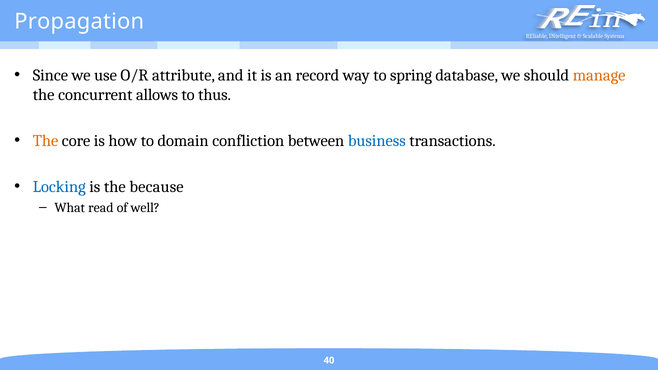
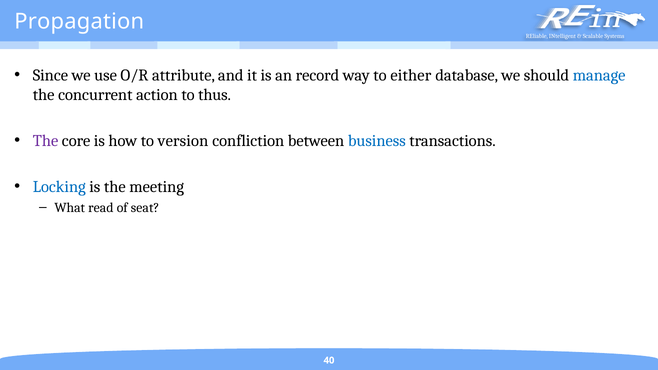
spring: spring -> either
manage colour: orange -> blue
allows: allows -> action
The at (46, 141) colour: orange -> purple
domain: domain -> version
because: because -> meeting
well: well -> seat
